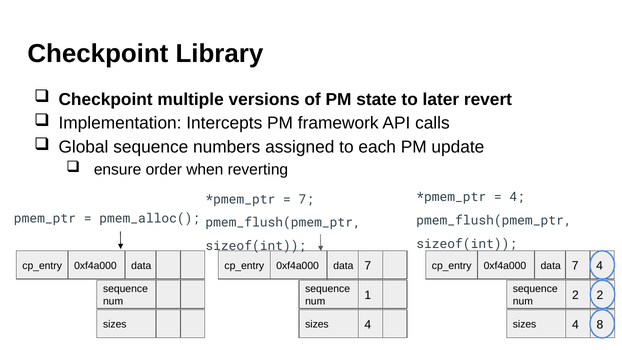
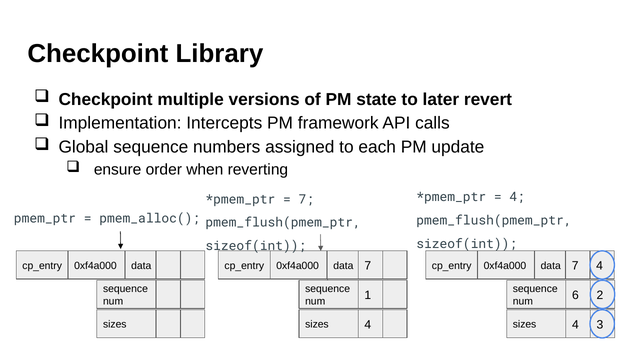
num 2: 2 -> 6
8: 8 -> 3
